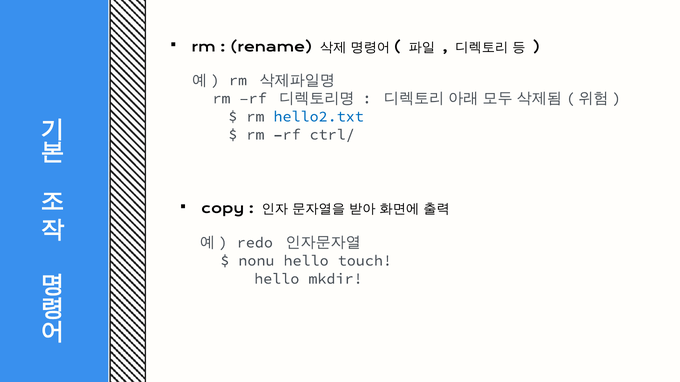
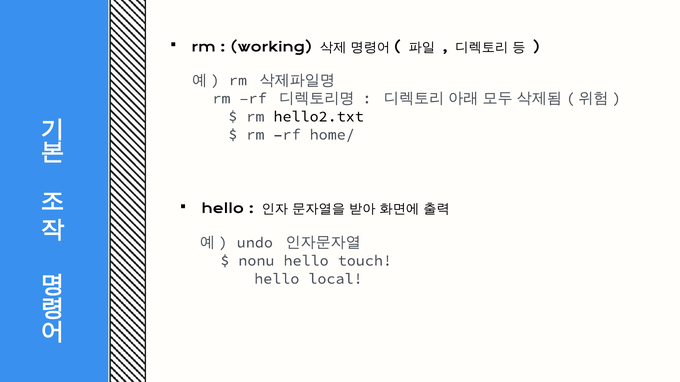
rename: rename -> working
hello2.txt colour: blue -> black
ctrl/: ctrl/ -> home/
copy at (223, 209): copy -> hello
redo: redo -> undo
mkdir: mkdir -> local
